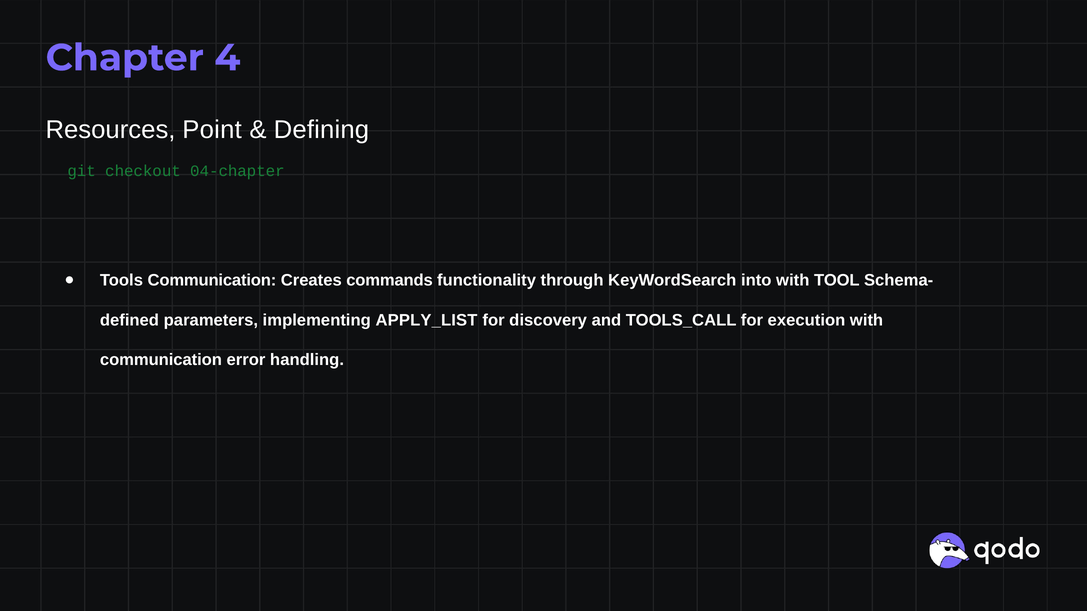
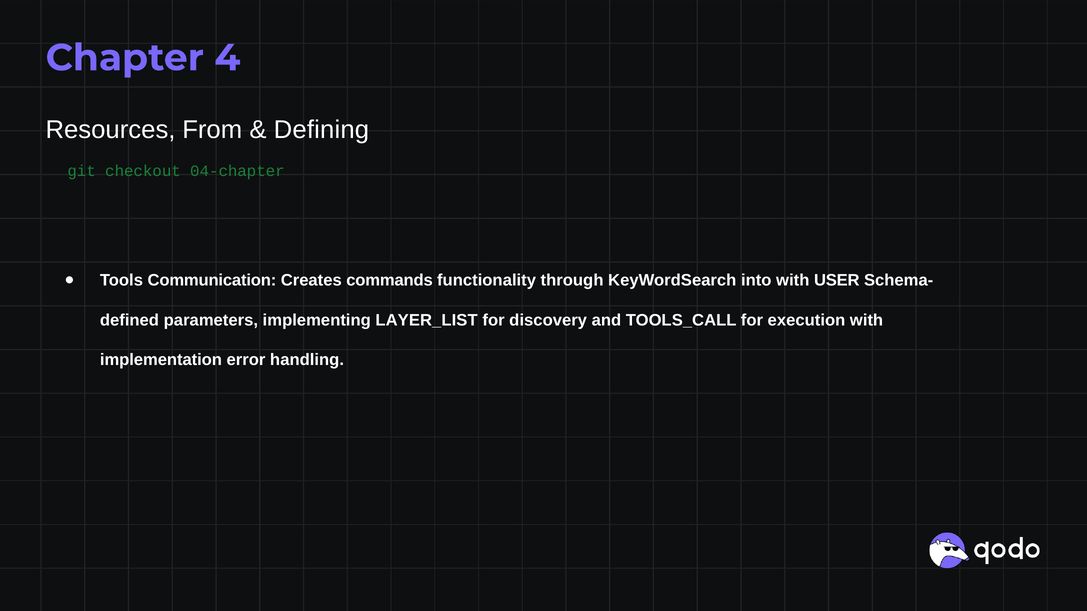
Point: Point -> From
TOOL: TOOL -> USER
APPLY_LIST: APPLY_LIST -> LAYER_LIST
communication at (161, 360): communication -> implementation
